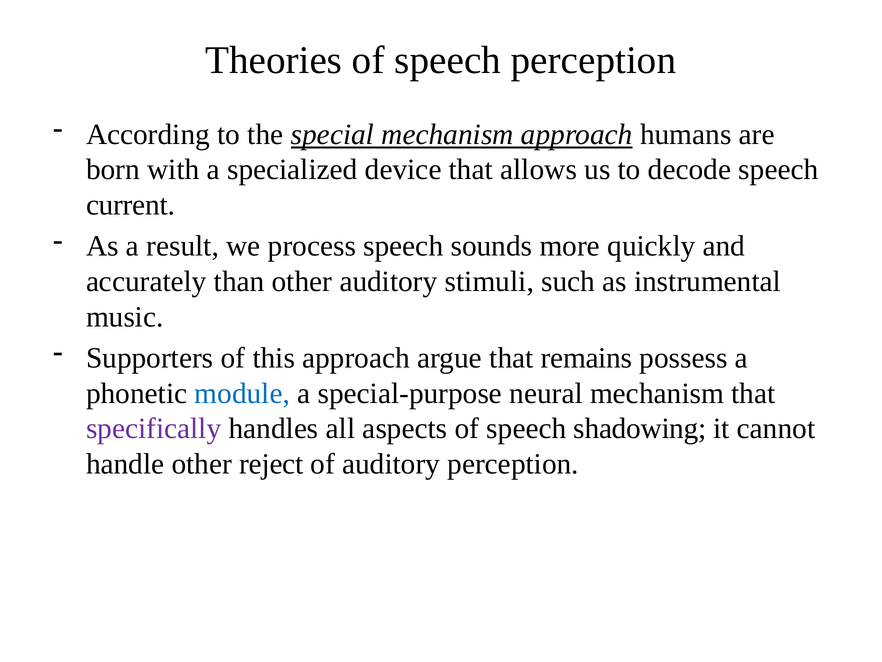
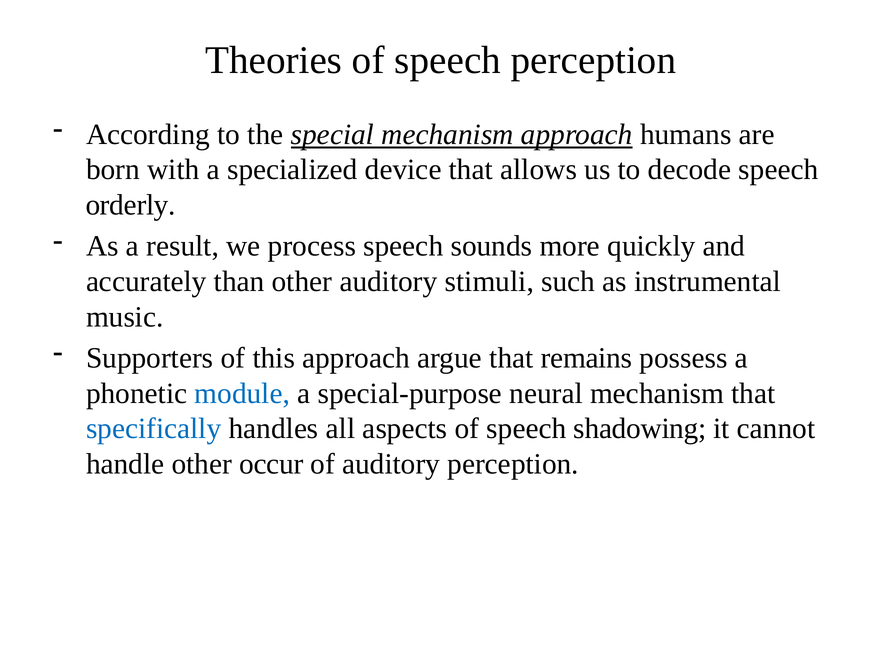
current: current -> orderly
specifically colour: purple -> blue
reject: reject -> occur
